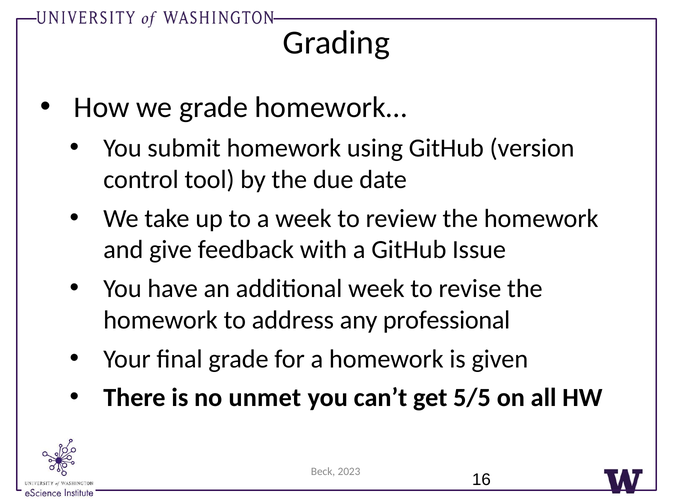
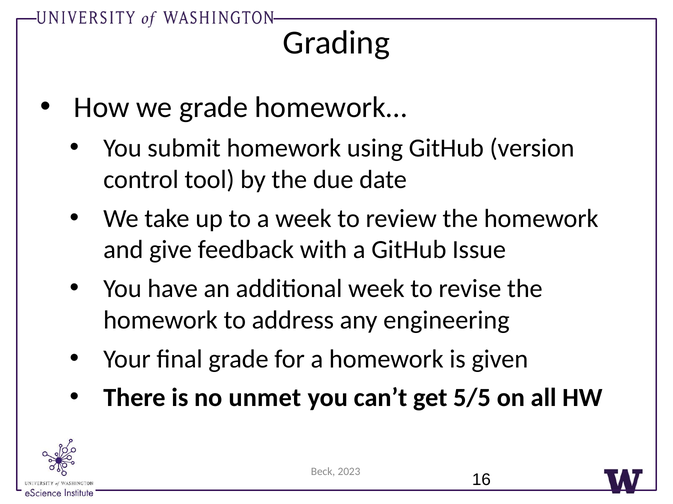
professional: professional -> engineering
